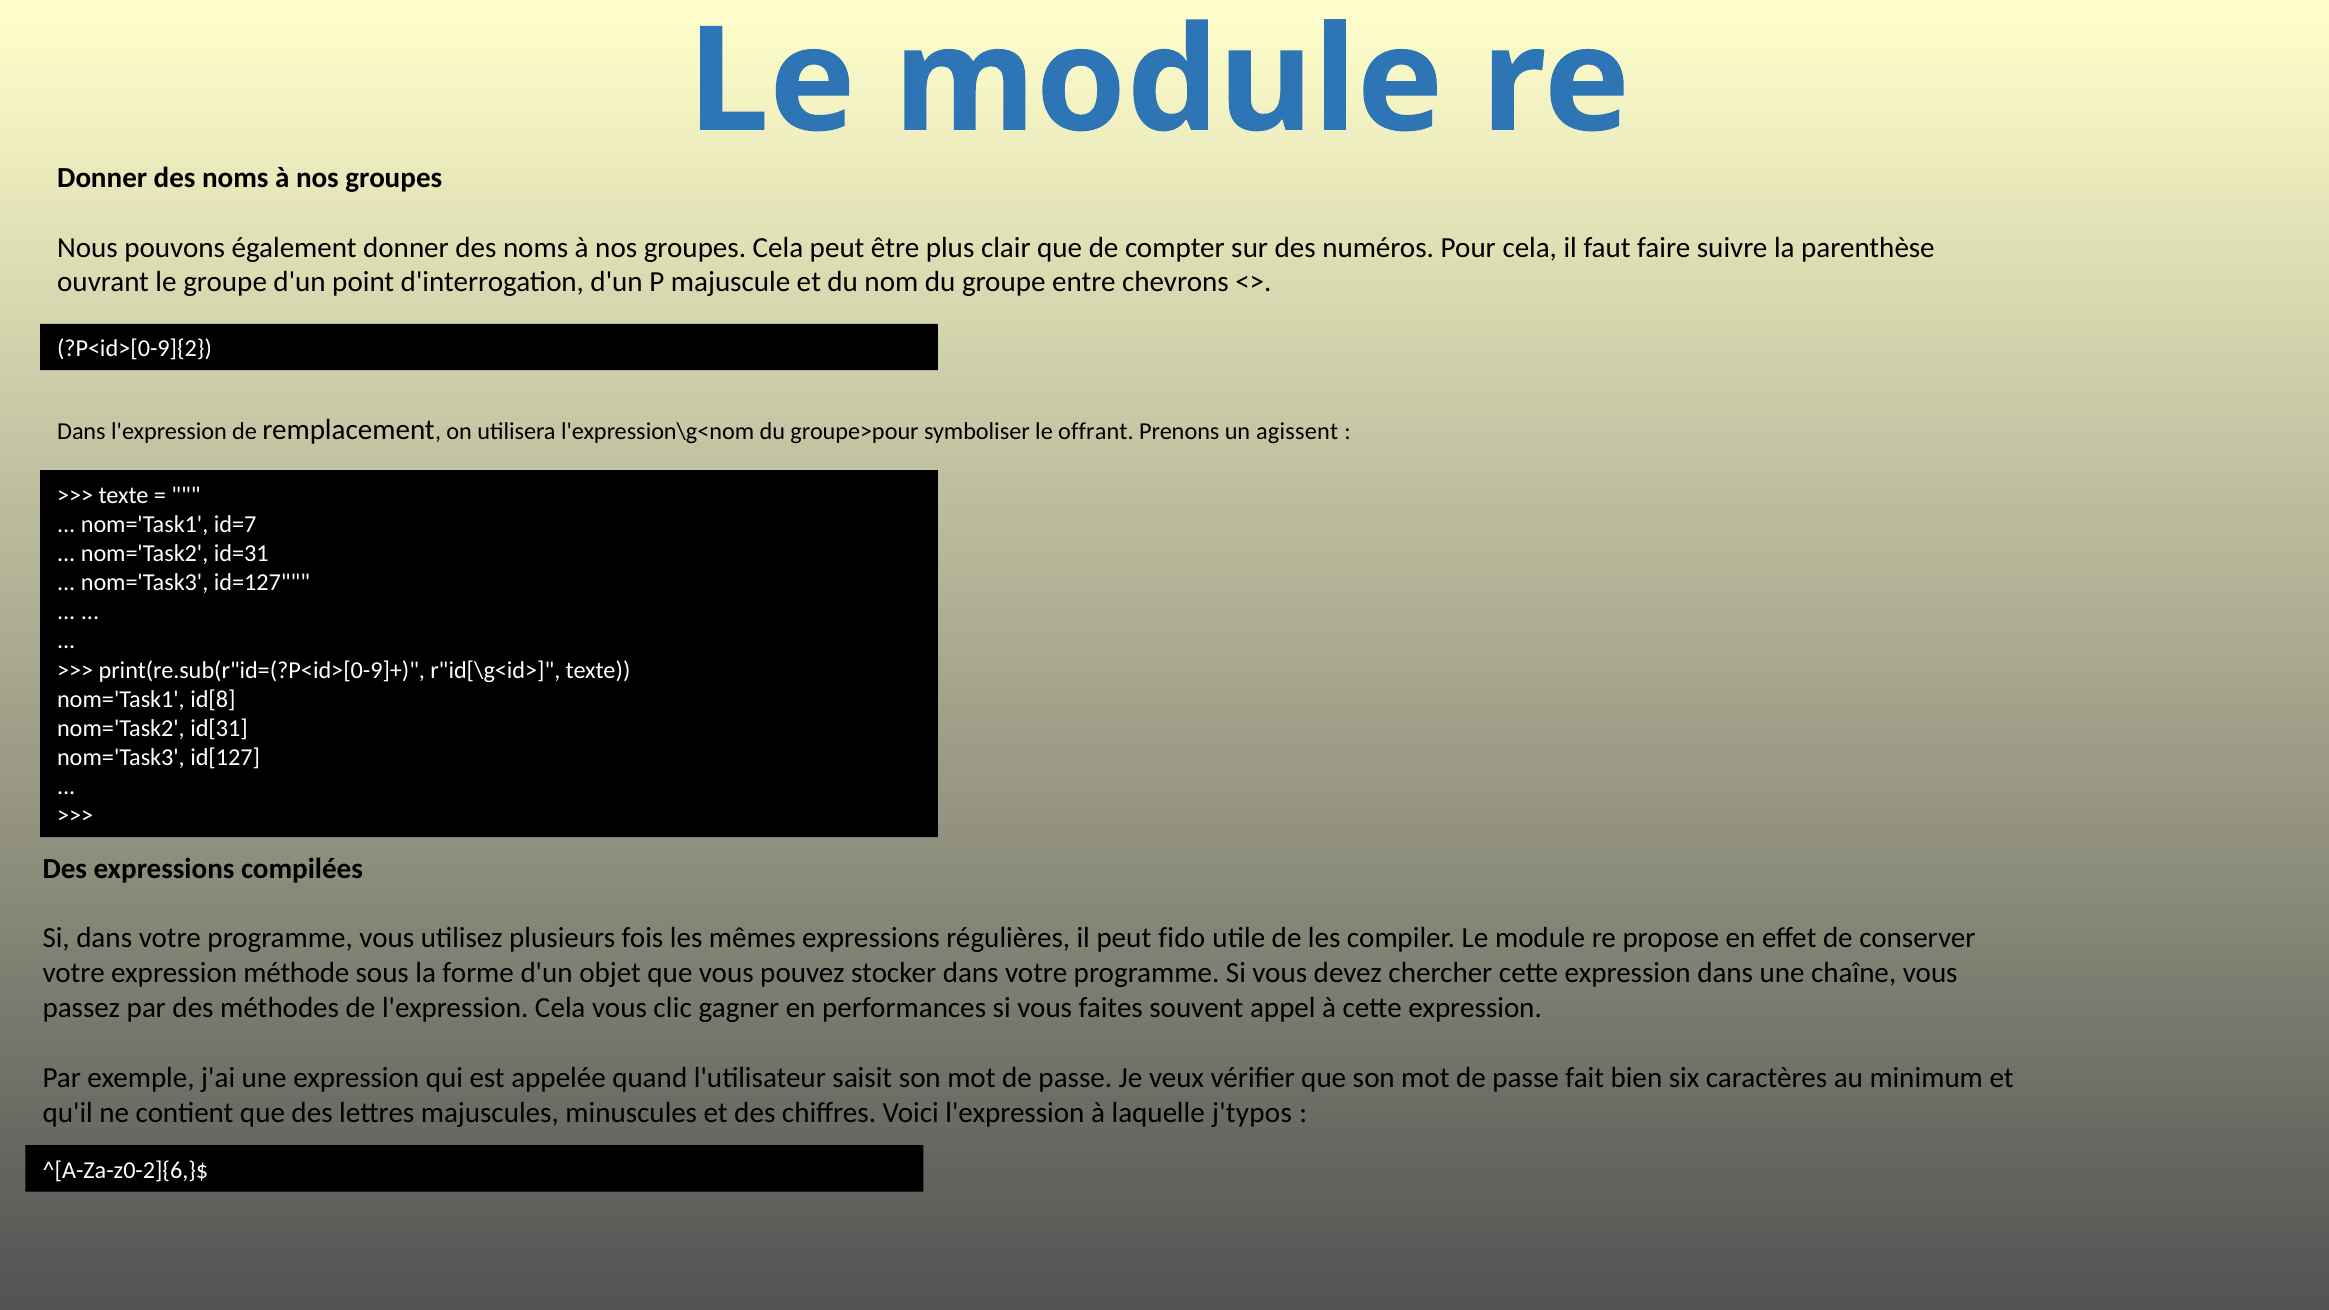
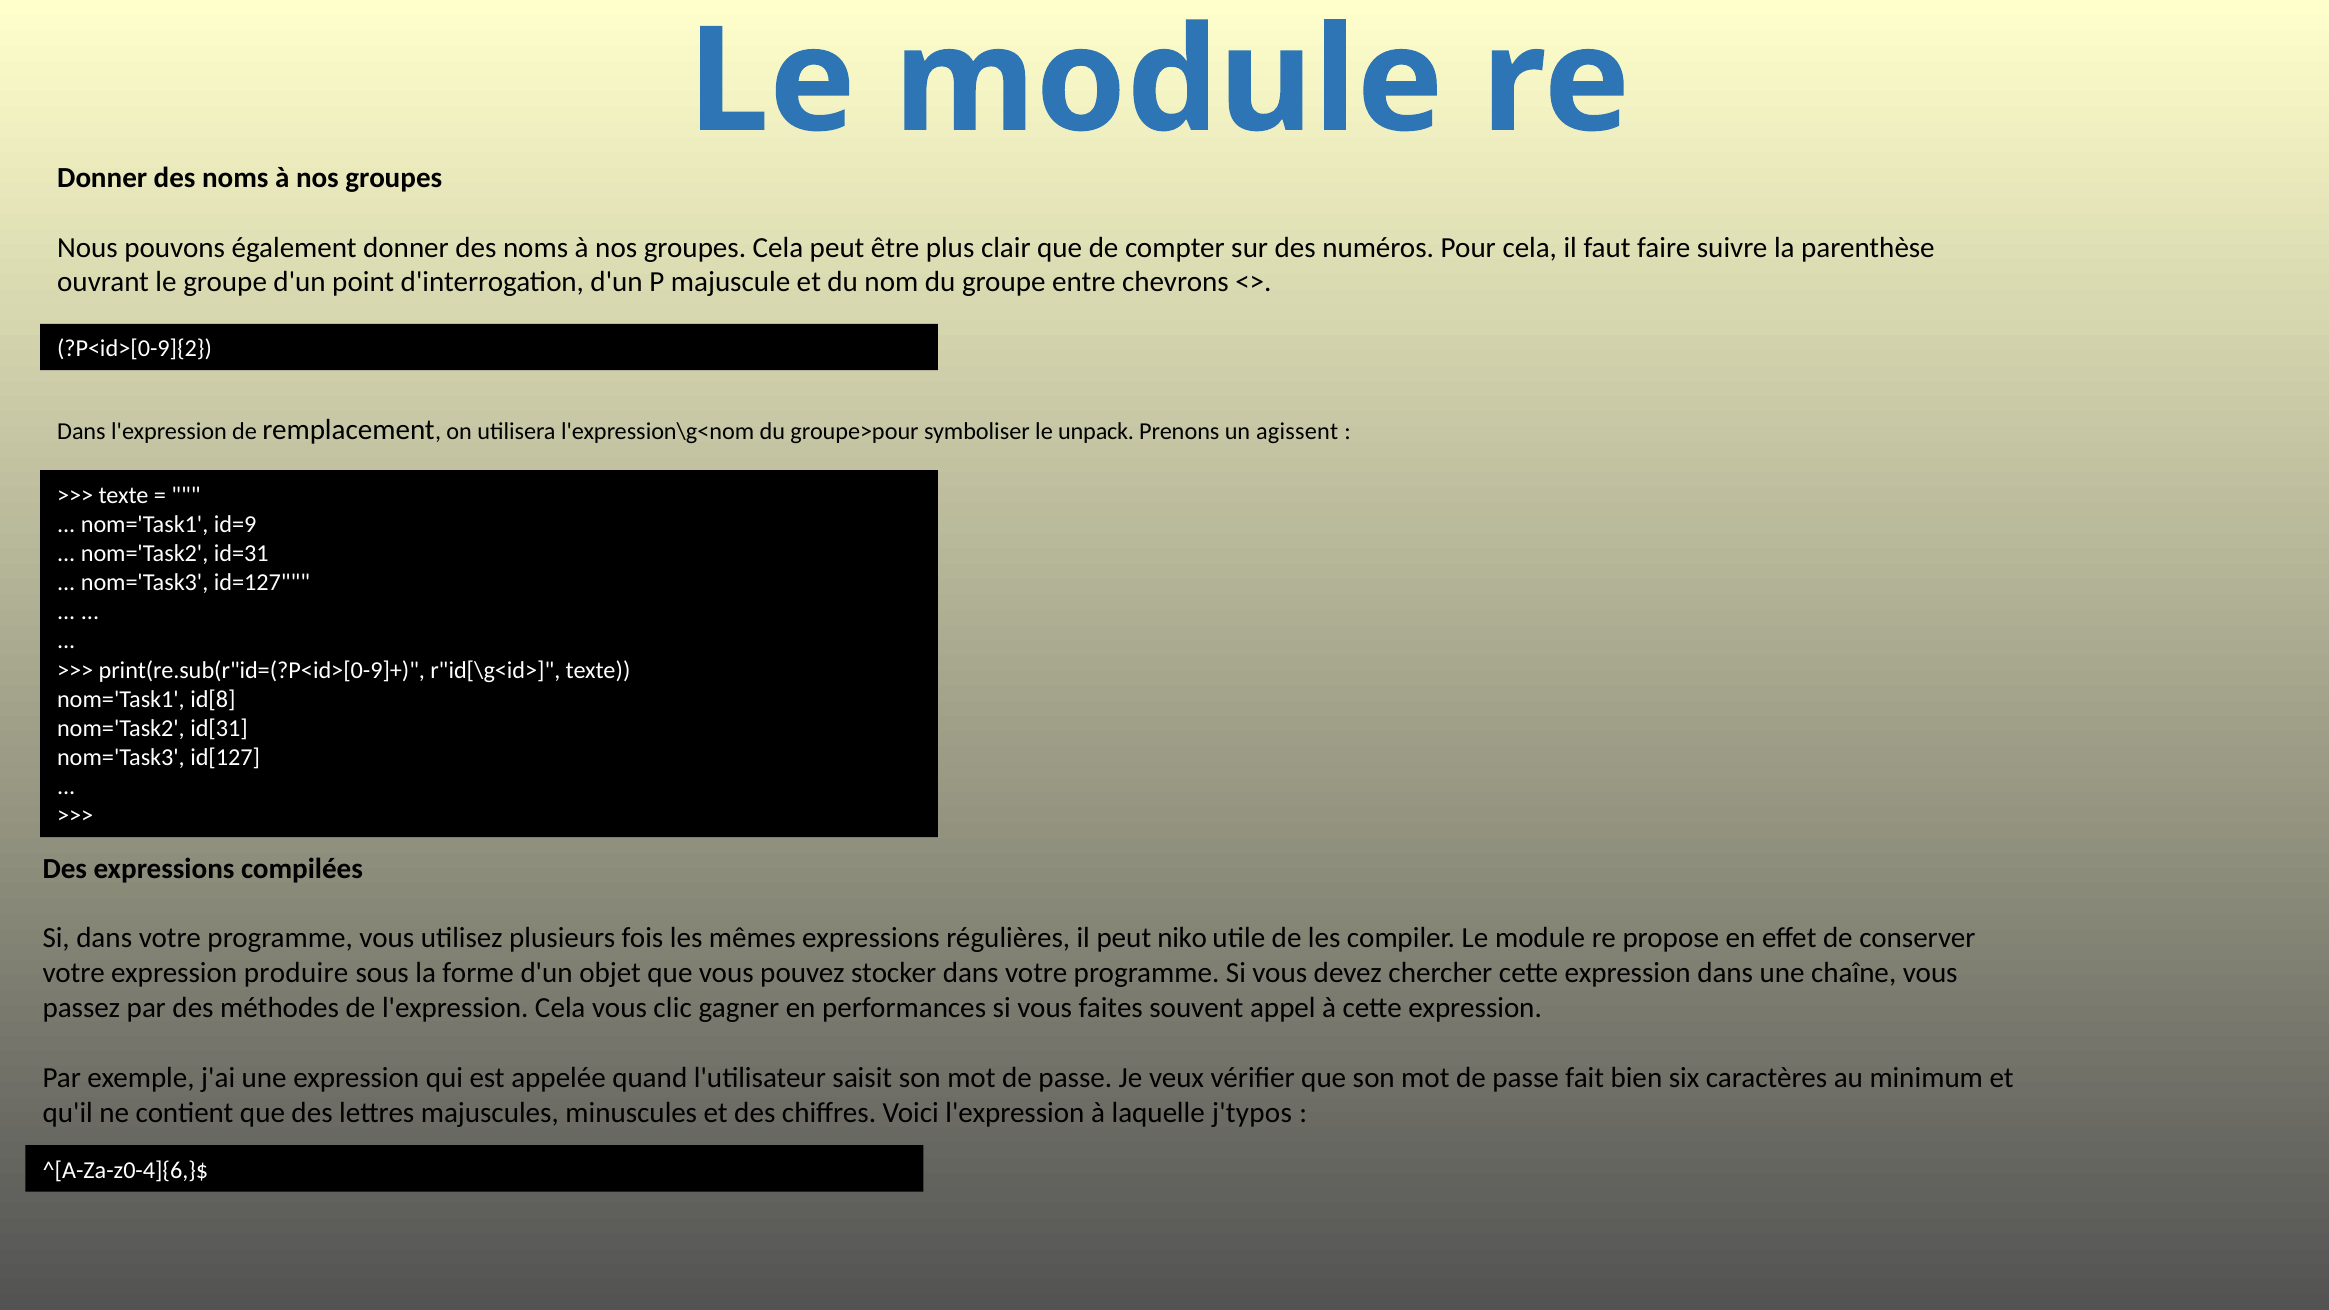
offrant: offrant -> unpack
id=7: id=7 -> id=9
fido: fido -> niko
méthode: méthode -> produire
^[A-Za-z0-2]{6,}$: ^[A-Za-z0-2]{6,}$ -> ^[A-Za-z0-4]{6,}$
